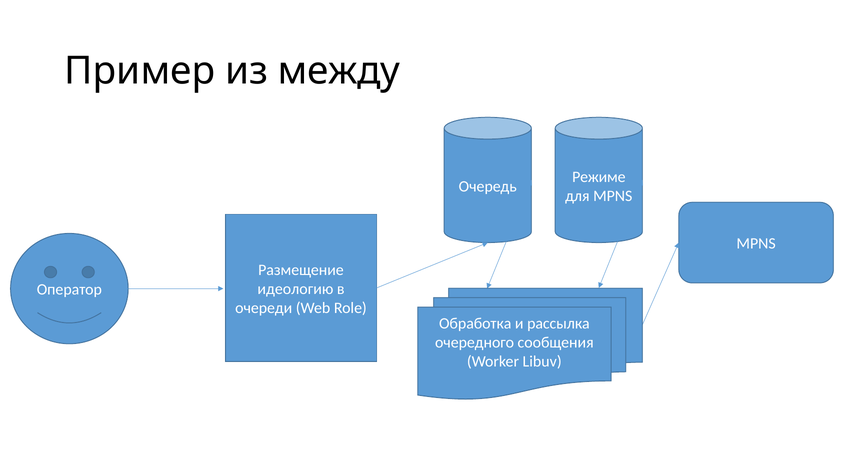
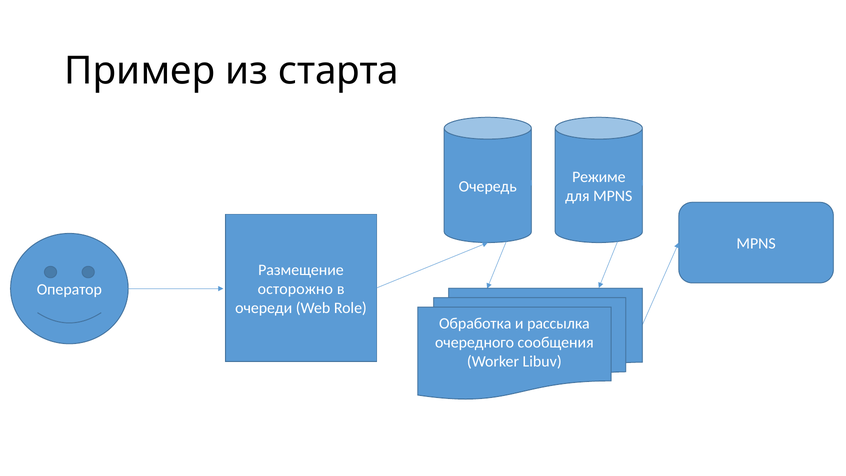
между: между -> старта
идеологию: идеологию -> осторожно
